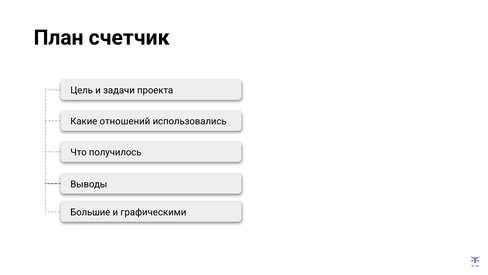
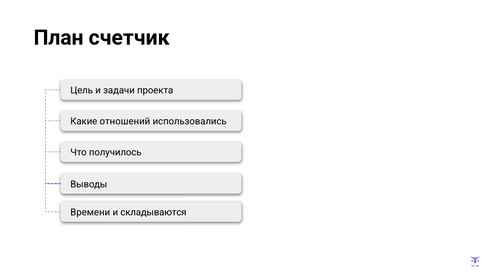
Большие: Большие -> Времени
графическими: графическими -> складываются
